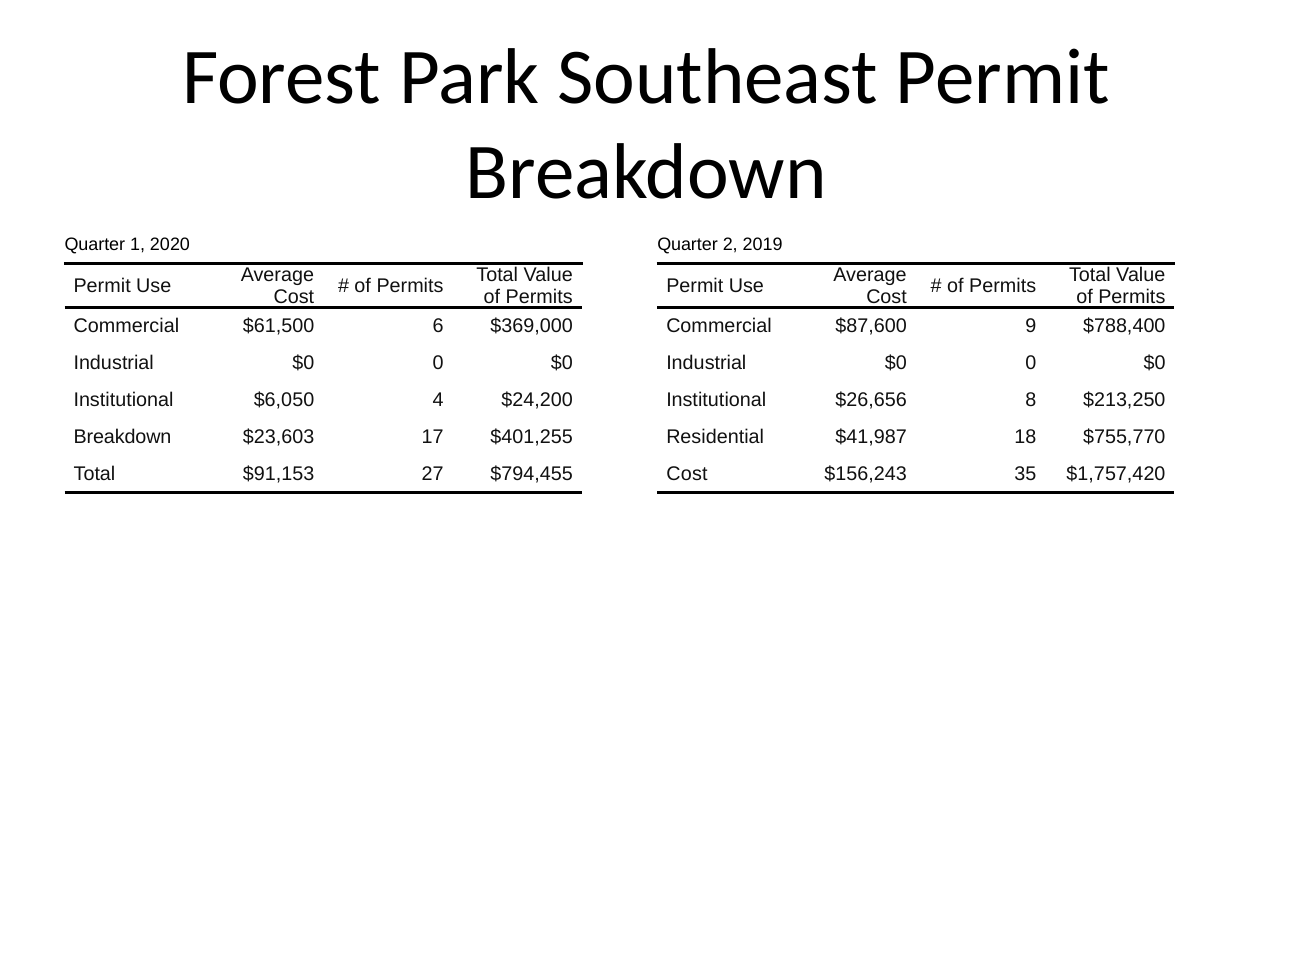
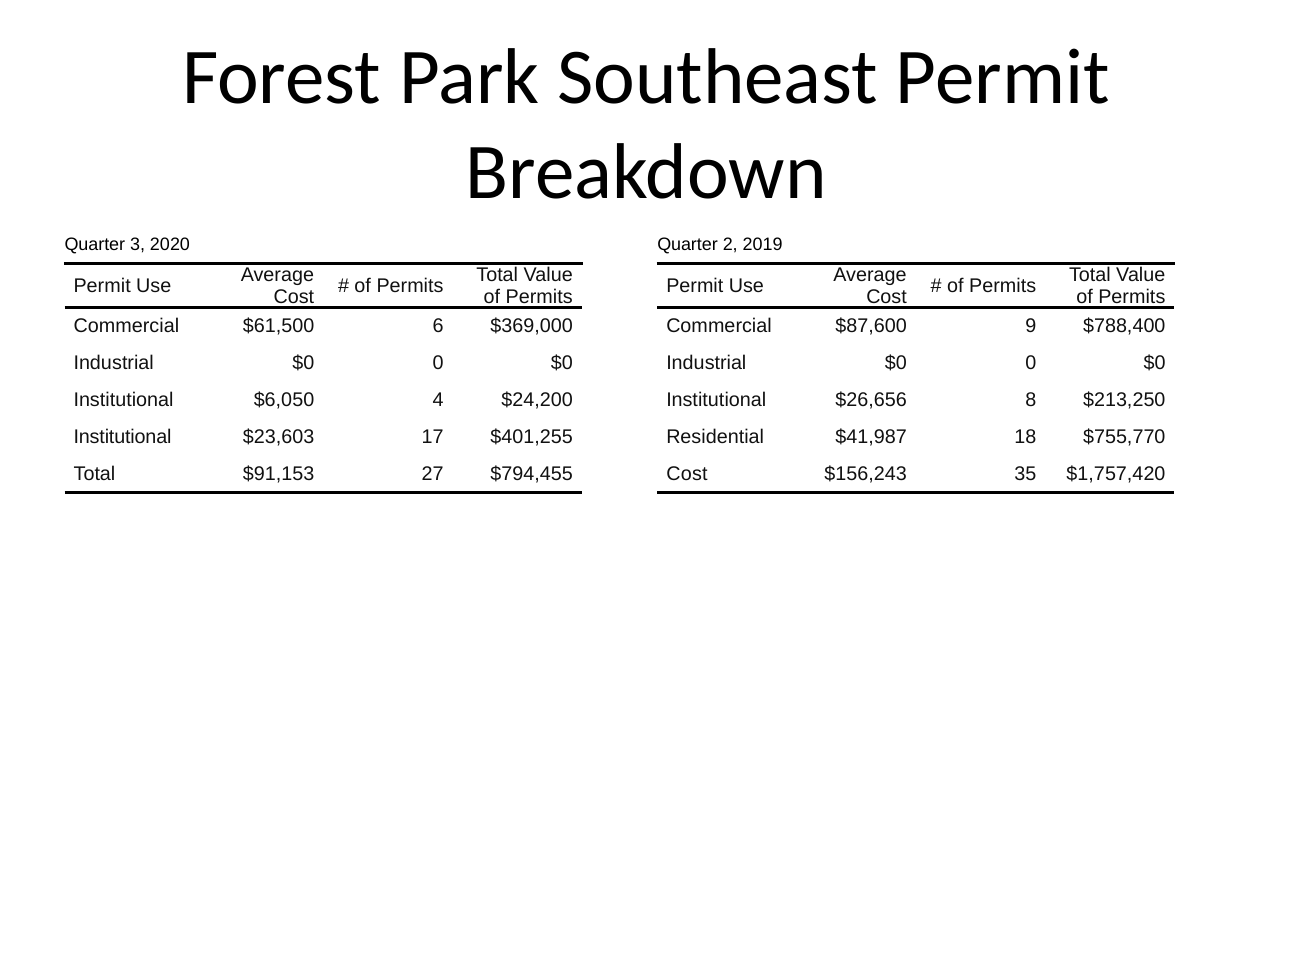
1: 1 -> 3
Breakdown at (123, 437): Breakdown -> Institutional
